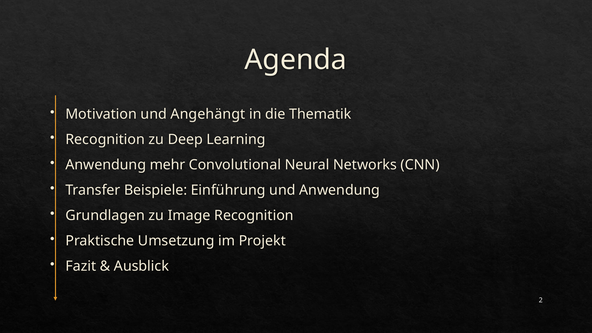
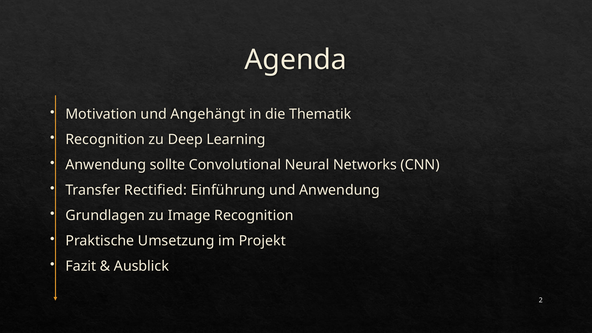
mehr: mehr -> sollte
Beispiele: Beispiele -> Rectified
